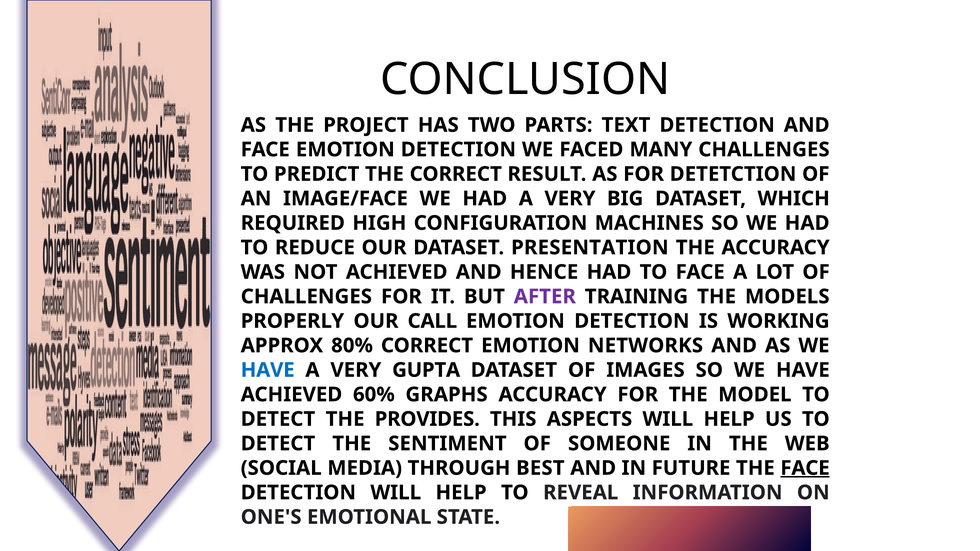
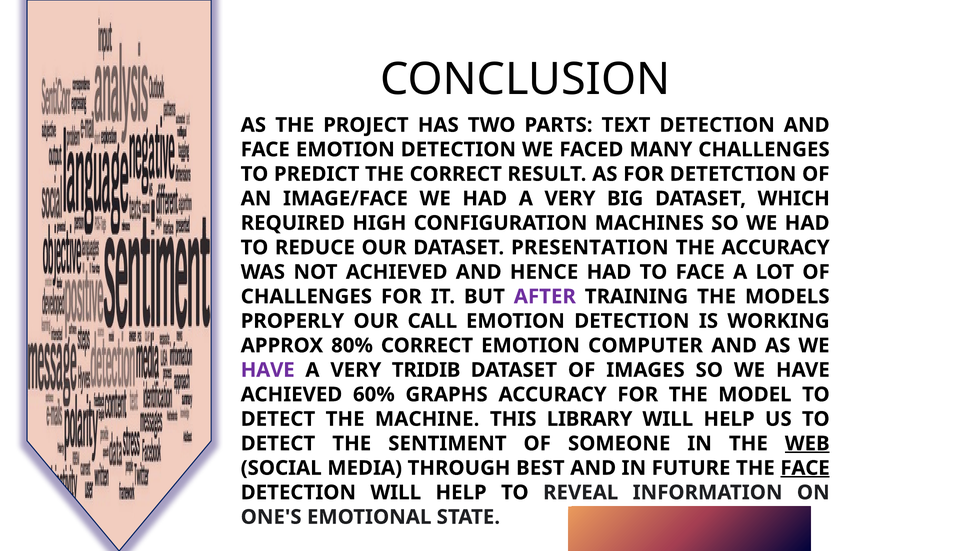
NETWORKS: NETWORKS -> COMPUTER
HAVE at (268, 370) colour: blue -> purple
GUPTA: GUPTA -> TRIDIB
PROVIDES: PROVIDES -> MACHINE
ASPECTS: ASPECTS -> LIBRARY
WEB underline: none -> present
